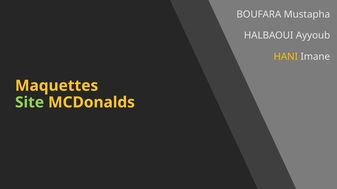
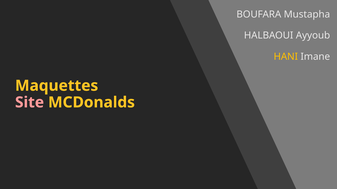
Site colour: light green -> pink
